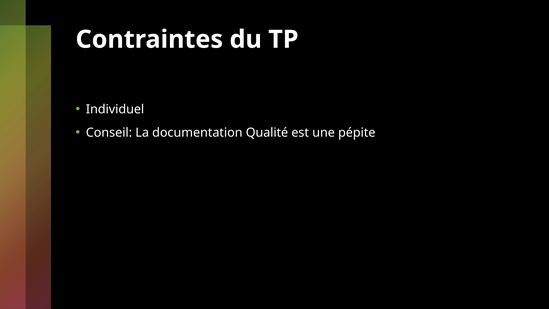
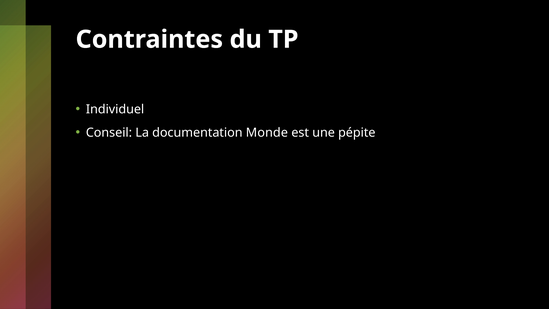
Qualité: Qualité -> Monde
